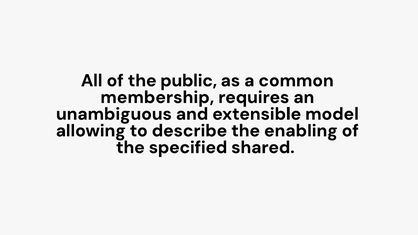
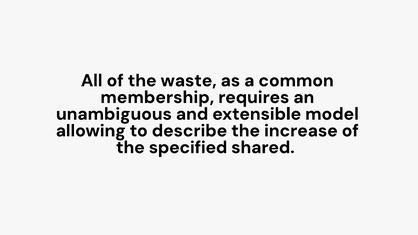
public: public -> waste
enabling: enabling -> increase
